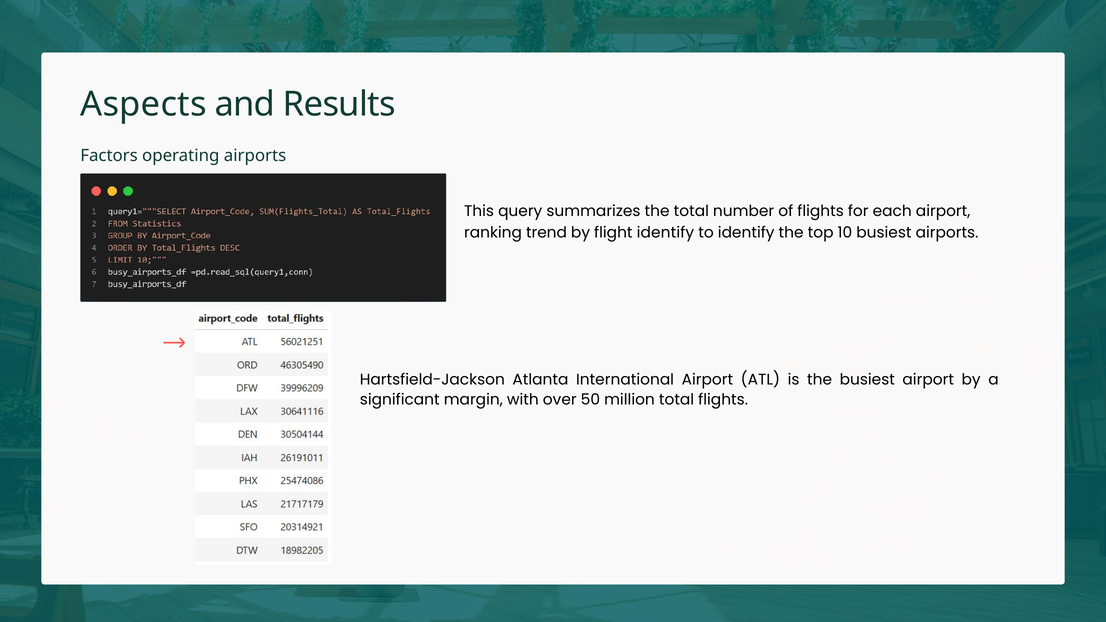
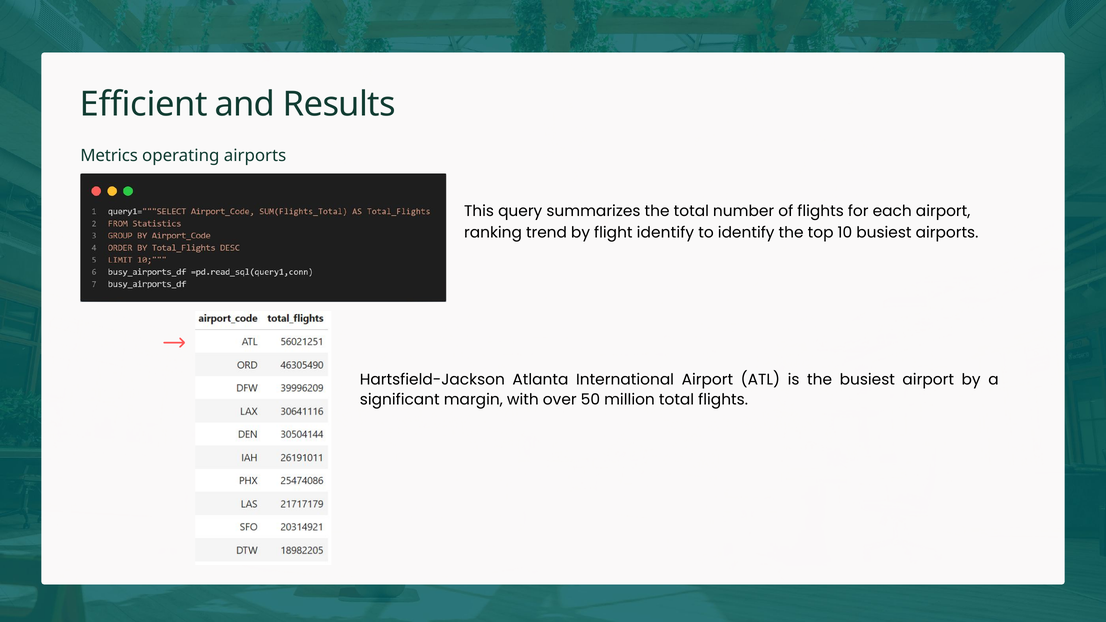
Aspects: Aspects -> Efficient
Factors: Factors -> Metrics
